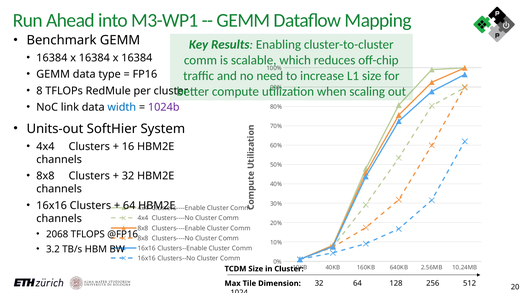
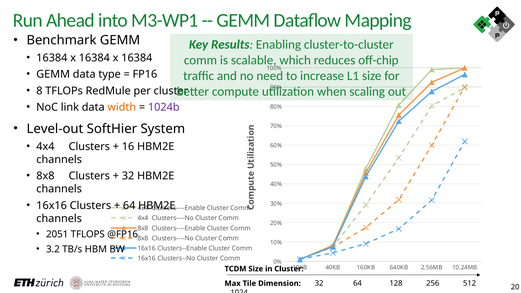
width colour: blue -> orange
Units-out: Units-out -> Level-out
2068: 2068 -> 2051
